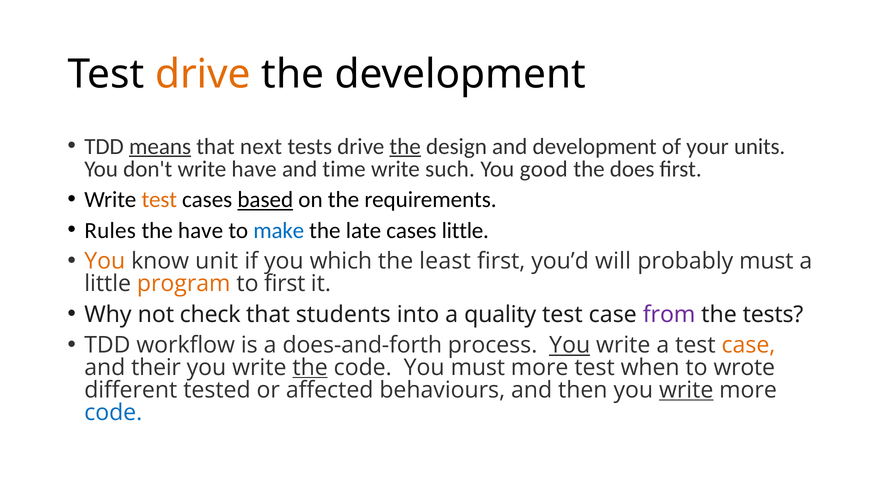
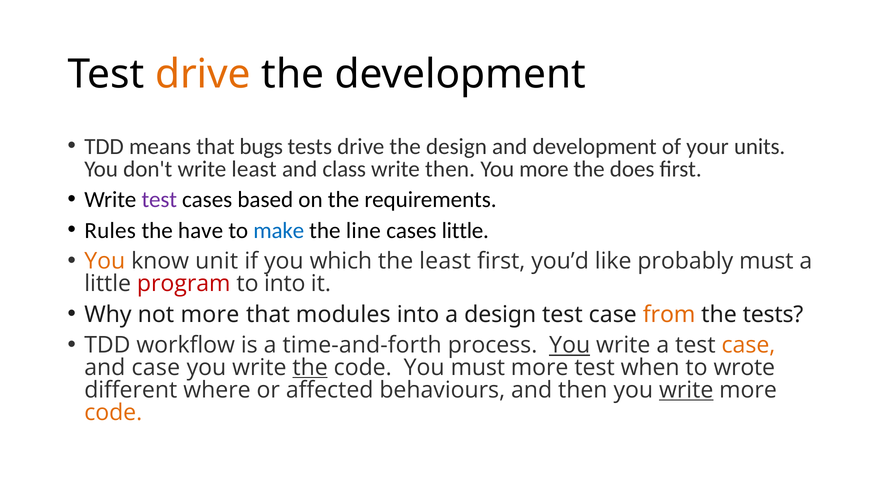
means underline: present -> none
next: next -> bugs
the at (405, 146) underline: present -> none
write have: have -> least
time: time -> class
write such: such -> then
You good: good -> more
test at (159, 200) colour: orange -> purple
based underline: present -> none
late: late -> line
will: will -> like
program colour: orange -> red
to first: first -> into
not check: check -> more
students: students -> modules
a quality: quality -> design
from colour: purple -> orange
does-and-forth: does-and-forth -> time-and-forth
and their: their -> case
tested: tested -> where
code at (113, 412) colour: blue -> orange
